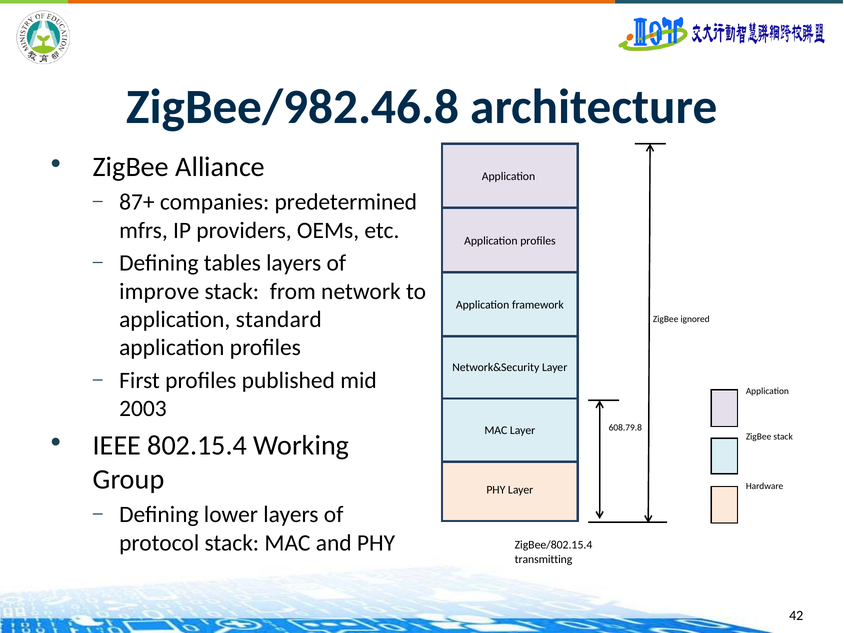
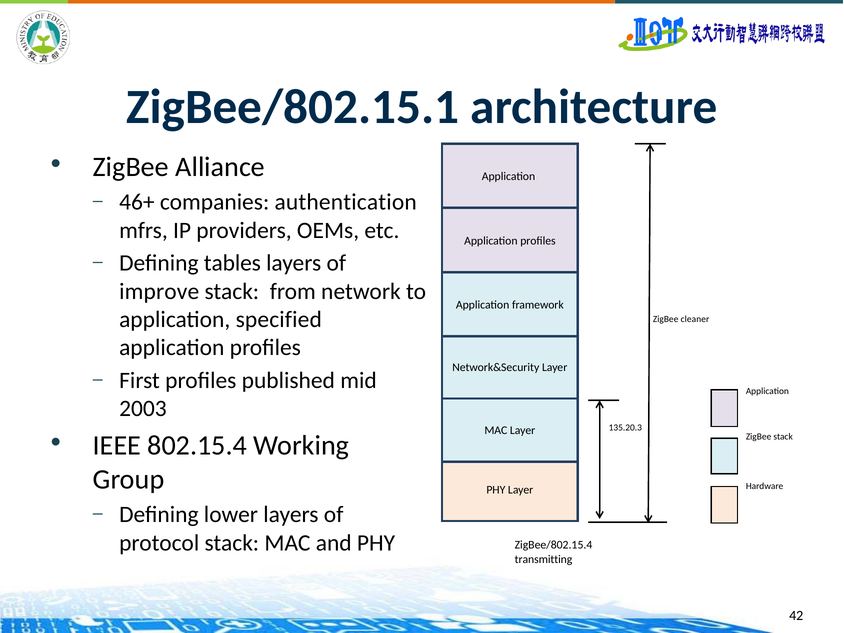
ZigBee/982.46.8: ZigBee/982.46.8 -> ZigBee/802.15.1
87+: 87+ -> 46+
predetermined: predetermined -> authentication
standard: standard -> specified
ignored: ignored -> cleaner
608.79.8: 608.79.8 -> 135.20.3
